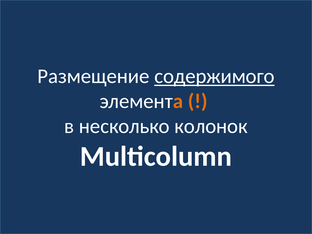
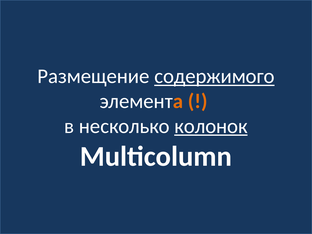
колонок underline: none -> present
